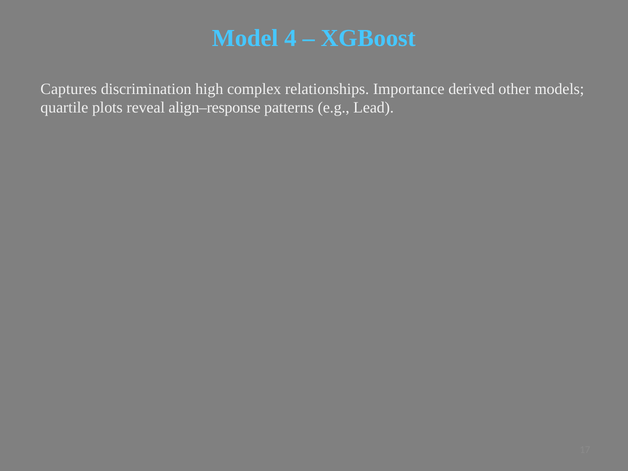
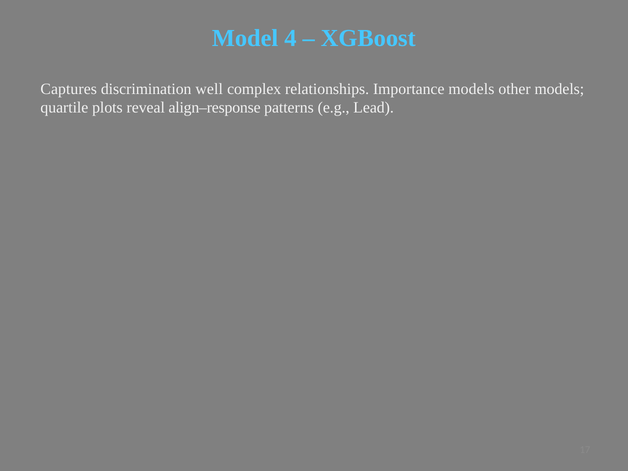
high: high -> well
Importance derived: derived -> models
